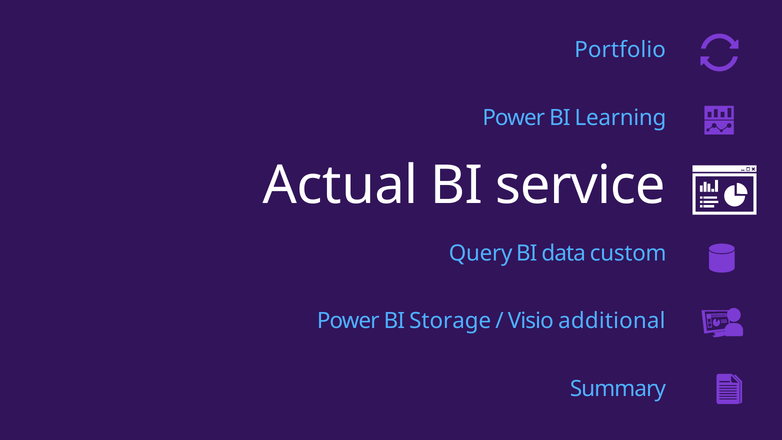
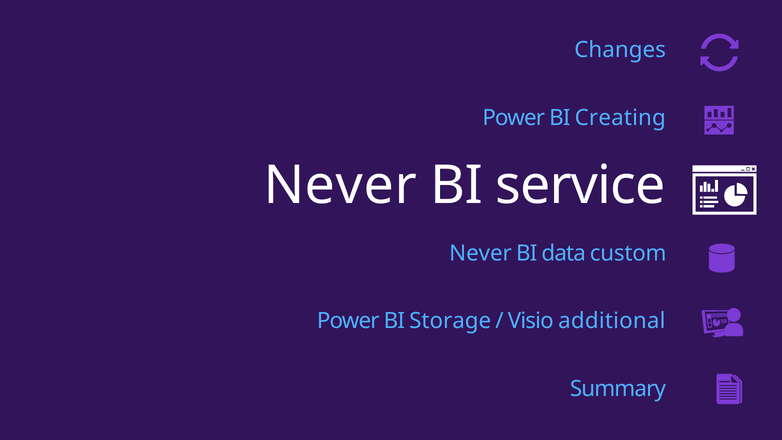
Portfolio: Portfolio -> Changes
Learning: Learning -> Creating
Actual at (341, 185): Actual -> Never
Query at (481, 253): Query -> Never
